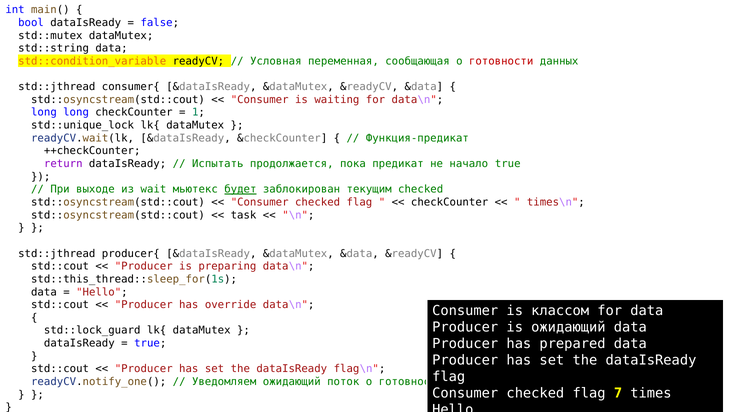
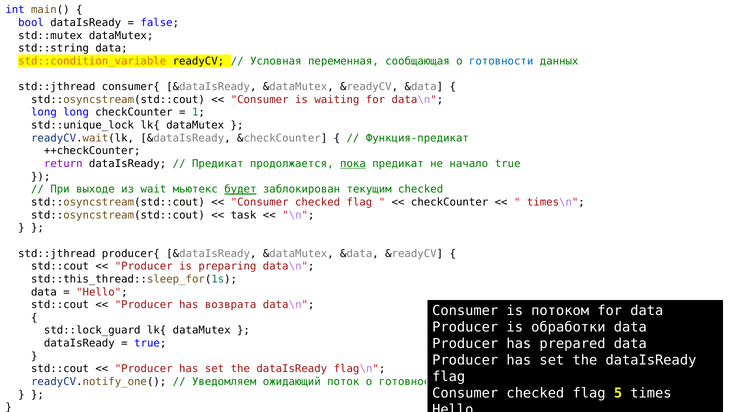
готовности at (501, 61) colour: red -> blue
Испытать at (218, 164): Испытать -> Предикат
пока underline: none -> present
override: override -> возврата
классом: классом -> потоком
is ожидающий: ожидающий -> обработки
7: 7 -> 5
